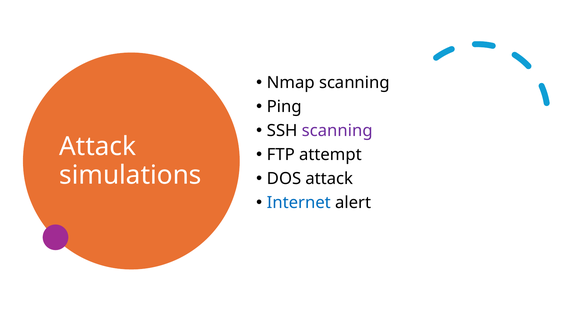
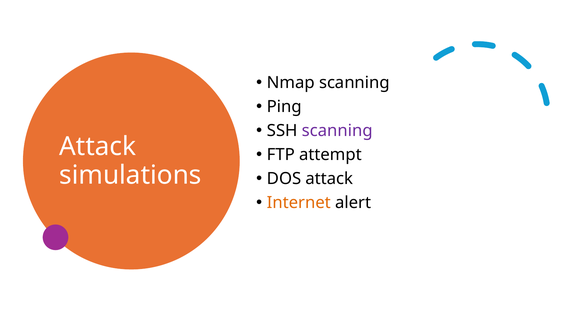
Internet colour: blue -> orange
